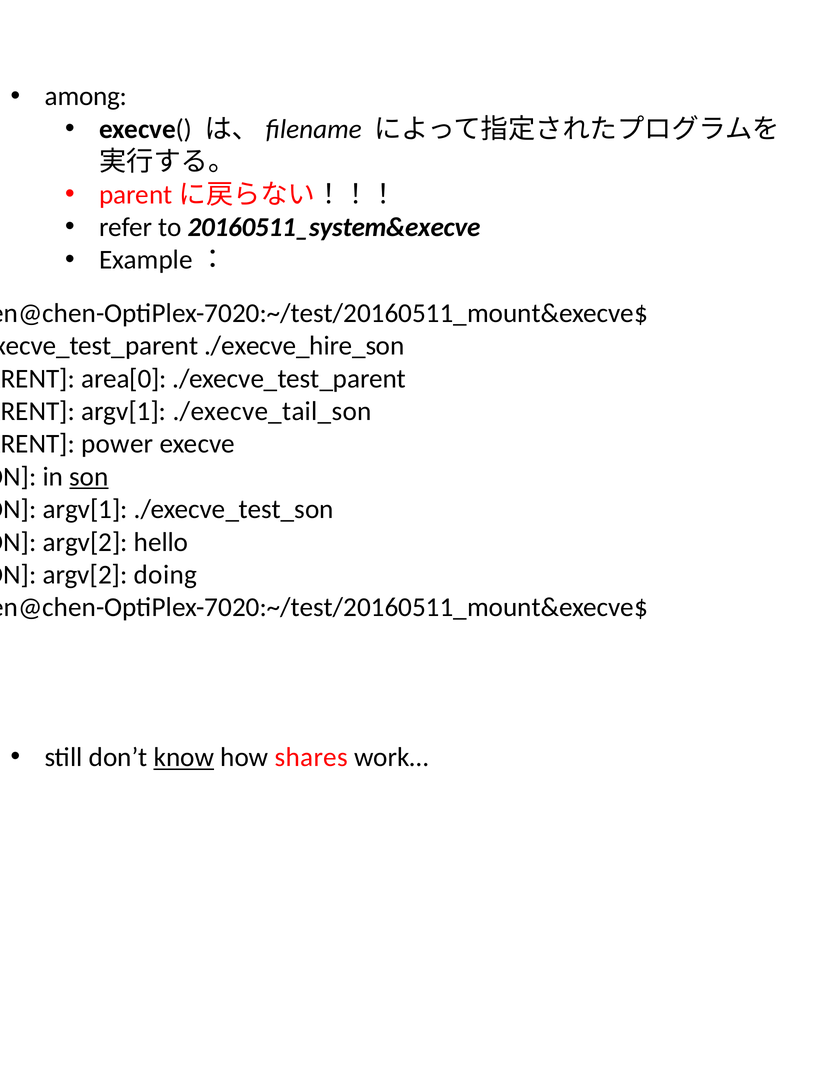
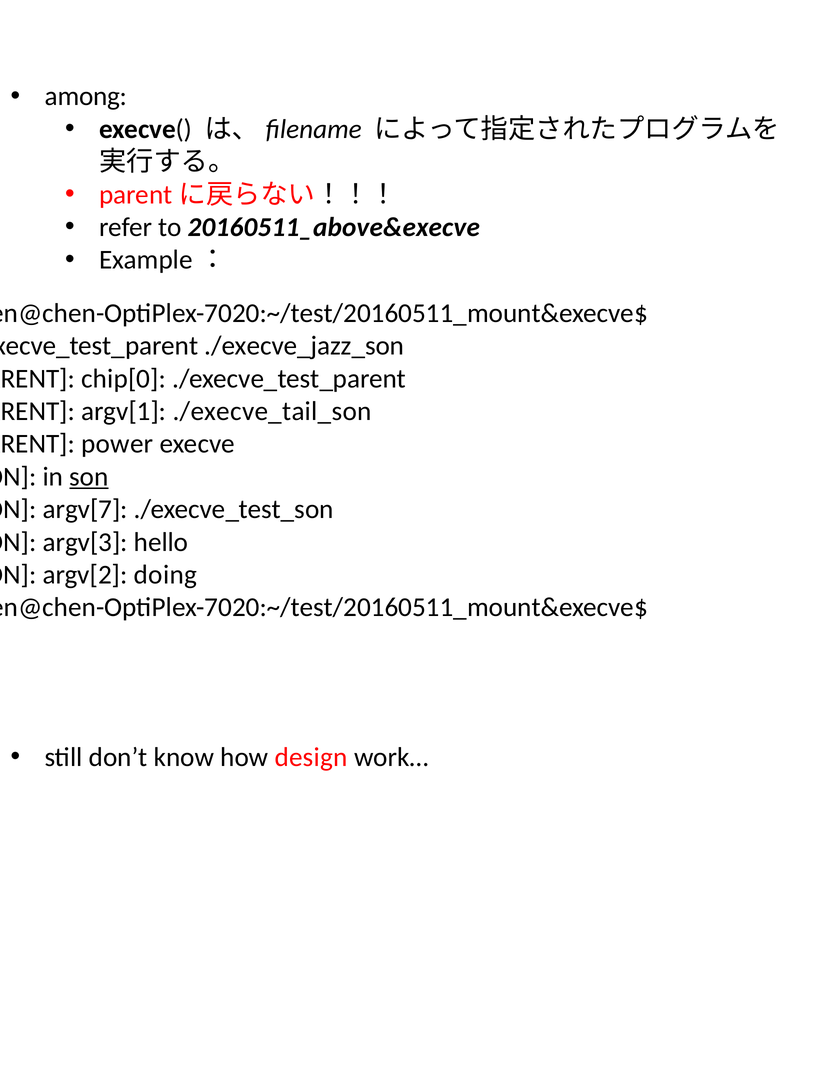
20160511_system&execve: 20160511_system&execve -> 20160511_above&execve
./execve_hire_son: ./execve_hire_son -> ./execve_jazz_son
area[0: area[0 -> chip[0
argv[1 at (85, 509): argv[1 -> argv[7
argv[2 at (85, 542): argv[2 -> argv[3
know underline: present -> none
shares: shares -> design
